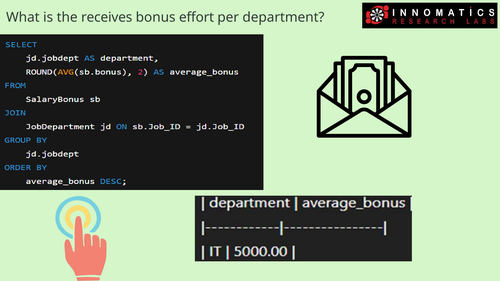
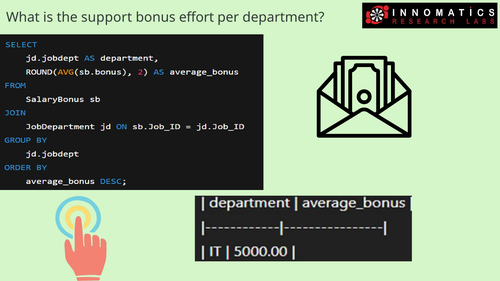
receives: receives -> support
